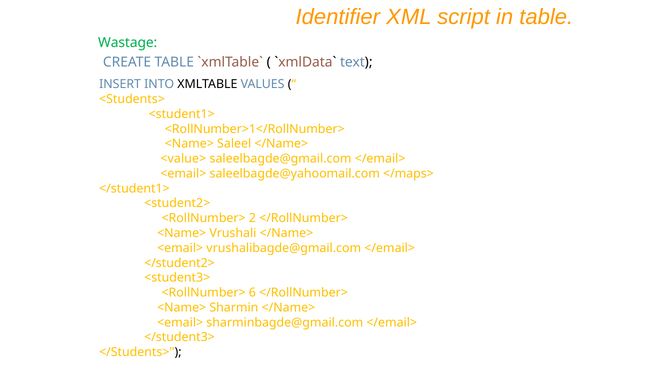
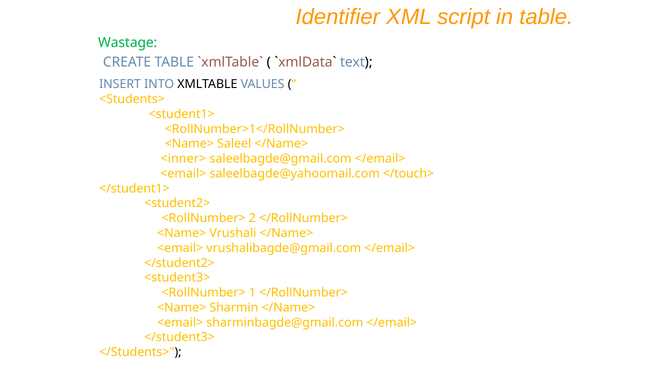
<value>: <value> -> <inner>
</maps>: </maps> -> </touch>
6: 6 -> 1
